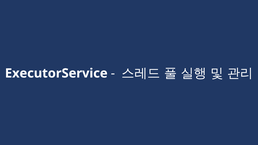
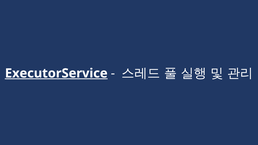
ExecutorService underline: none -> present
